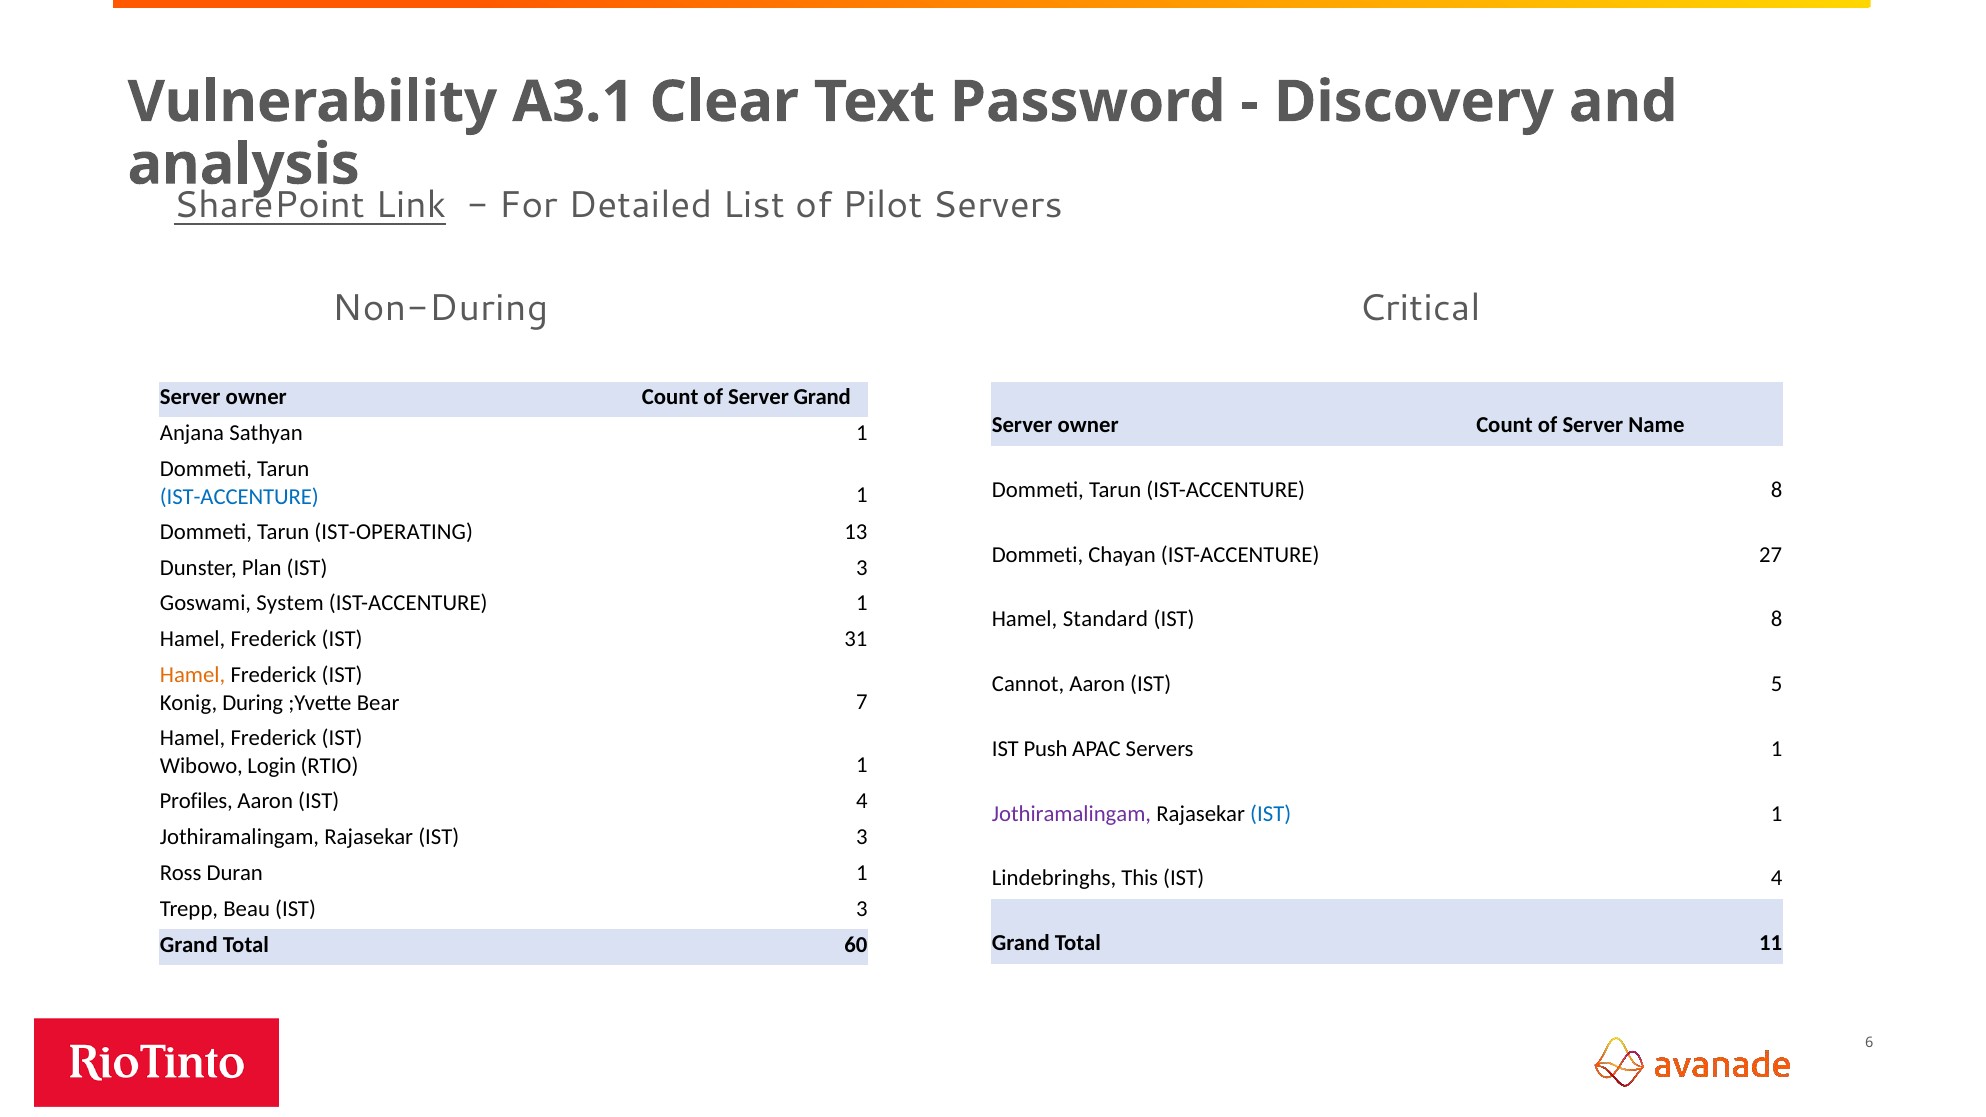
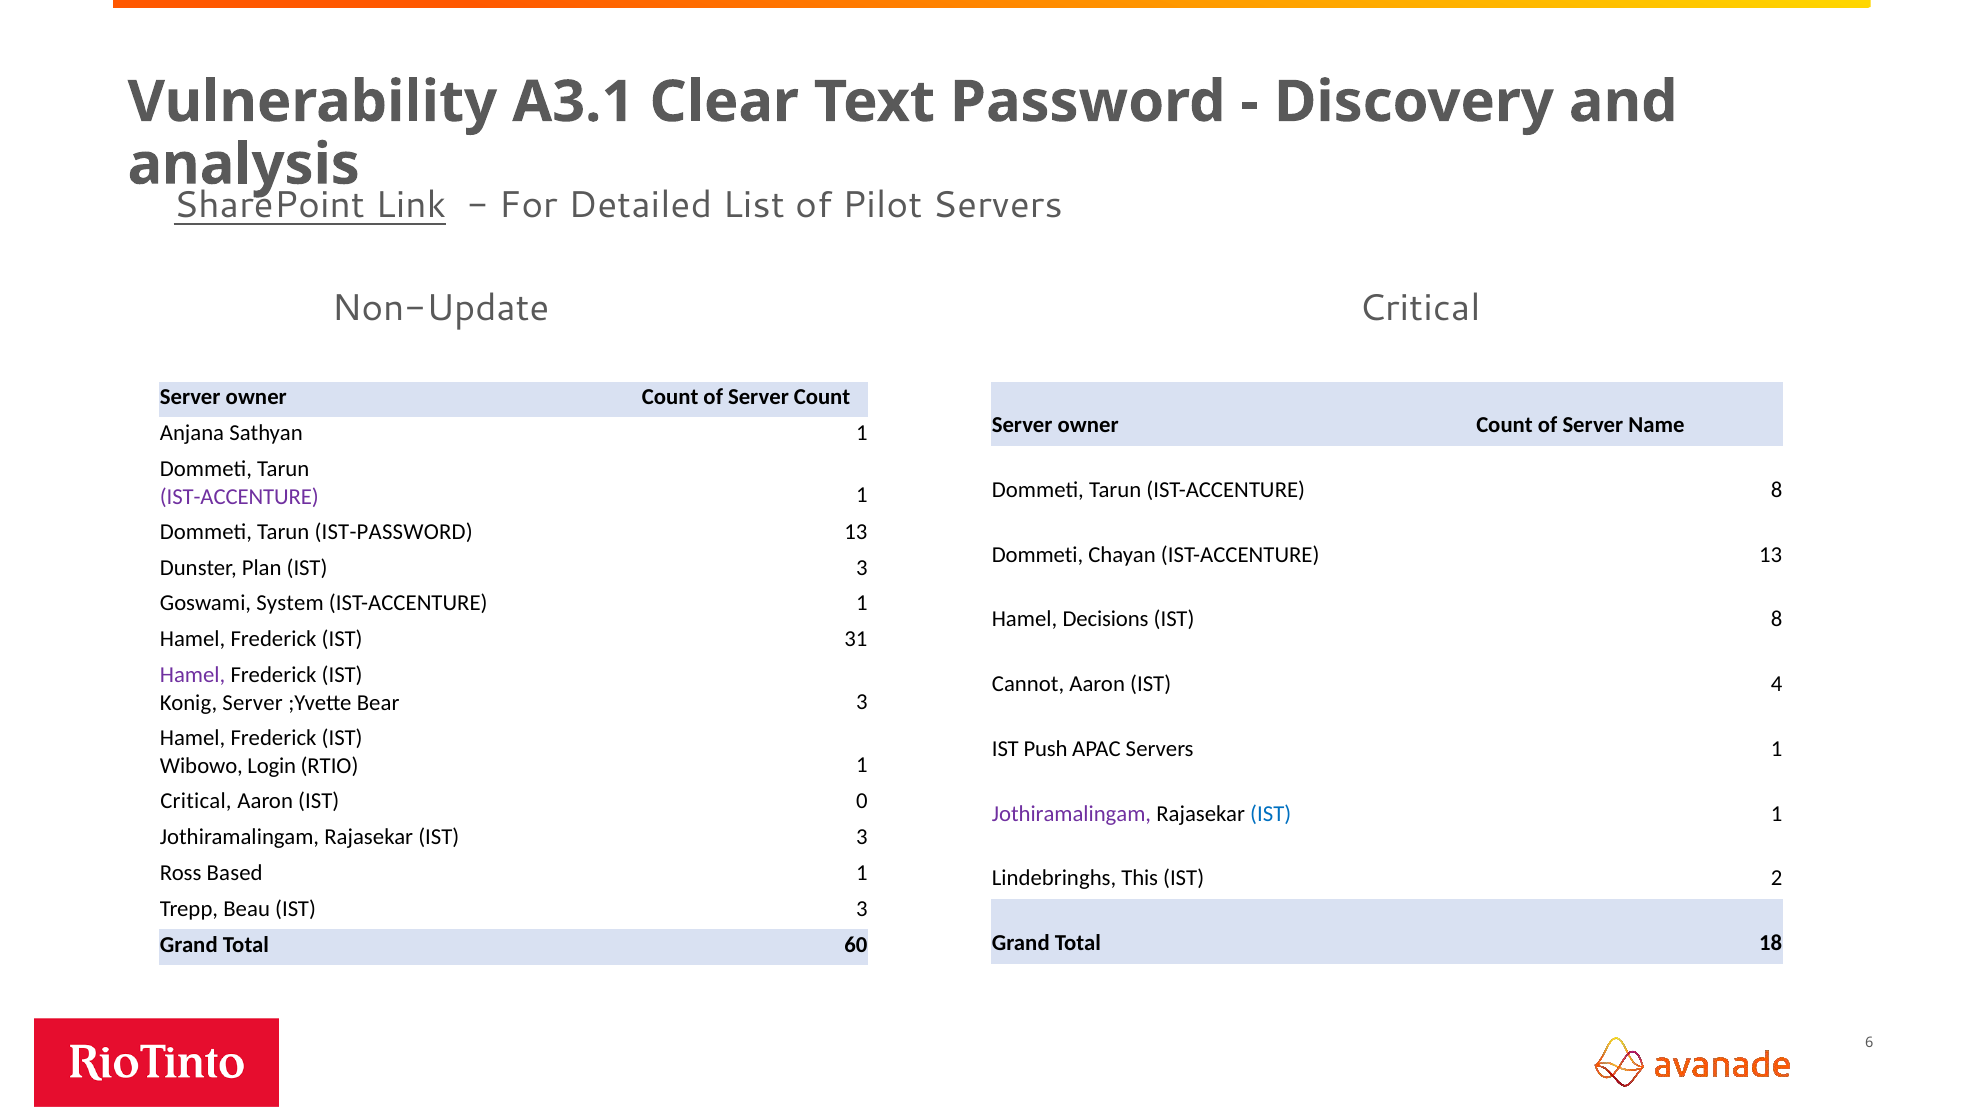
Non-During: Non-During -> Non-Update
Server Grand: Grand -> Count
IST-ACCENTURE at (239, 497) colour: blue -> purple
IST-OPERATING: IST-OPERATING -> IST-PASSWORD
IST-ACCENTURE 27: 27 -> 13
Standard: Standard -> Decisions
Hamel at (193, 675) colour: orange -> purple
5: 5 -> 4
Konig During: During -> Server
Bear 7: 7 -> 3
Profiles at (196, 801): Profiles -> Critical
Aaron IST 4: 4 -> 0
Duran: Duran -> Based
4 at (1777, 878): 4 -> 2
11: 11 -> 18
